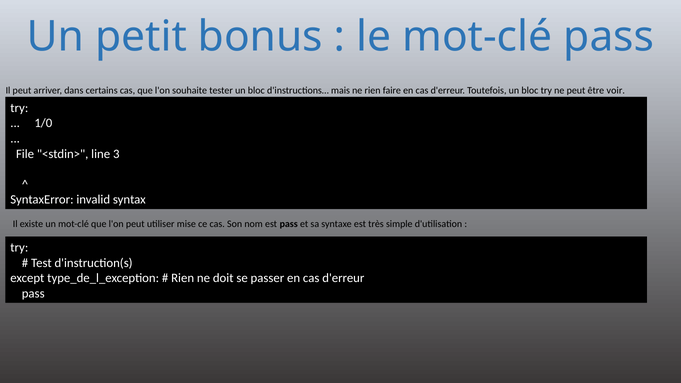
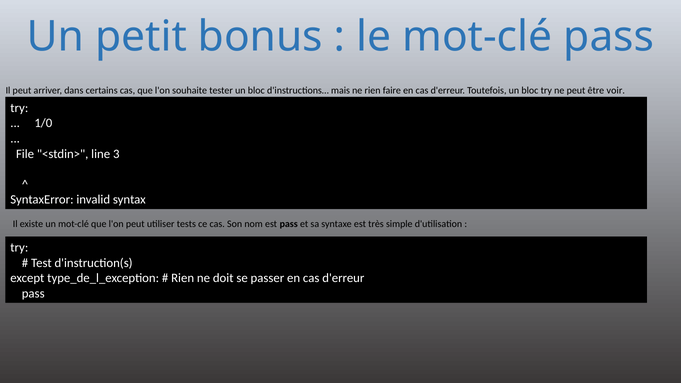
mise: mise -> tests
